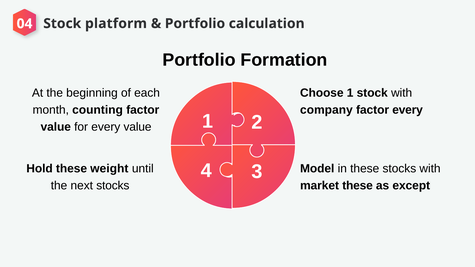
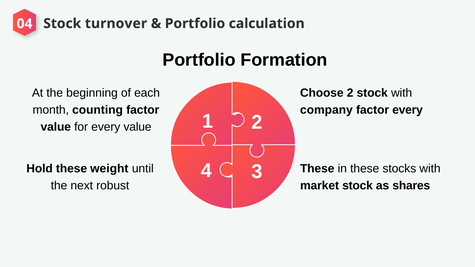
platform: platform -> turnover
Choose 1: 1 -> 2
4 Model: Model -> These
next stocks: stocks -> robust
market these: these -> stock
except: except -> shares
